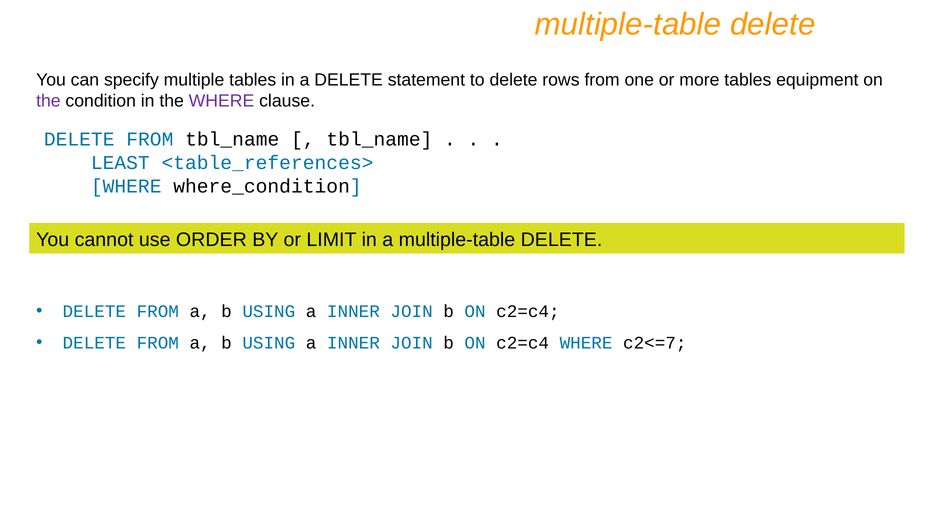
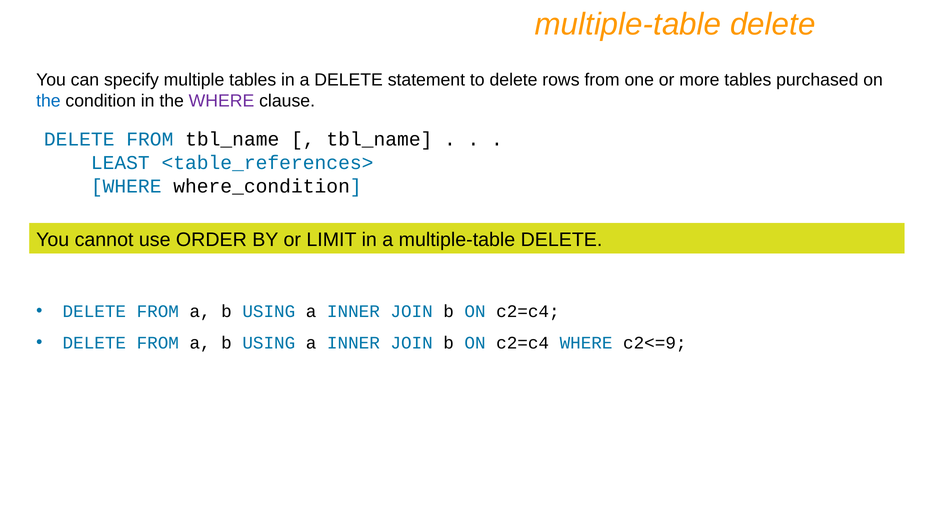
equipment: equipment -> purchased
the at (48, 101) colour: purple -> blue
c2<=7: c2<=7 -> c2<=9
